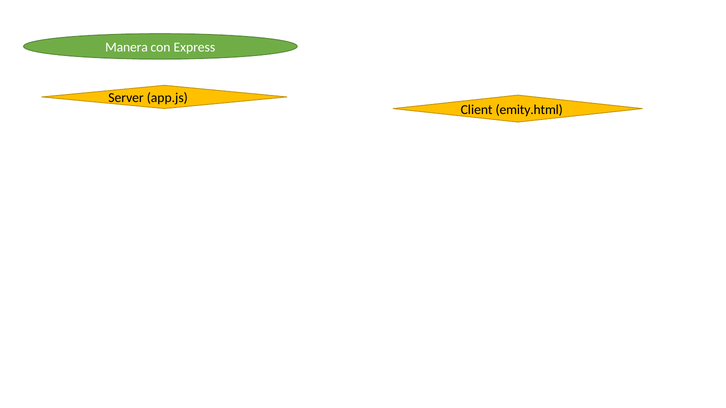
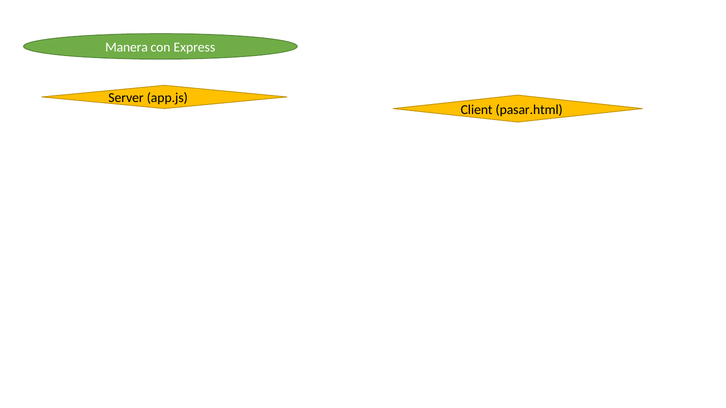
emity.html: emity.html -> pasar.html
